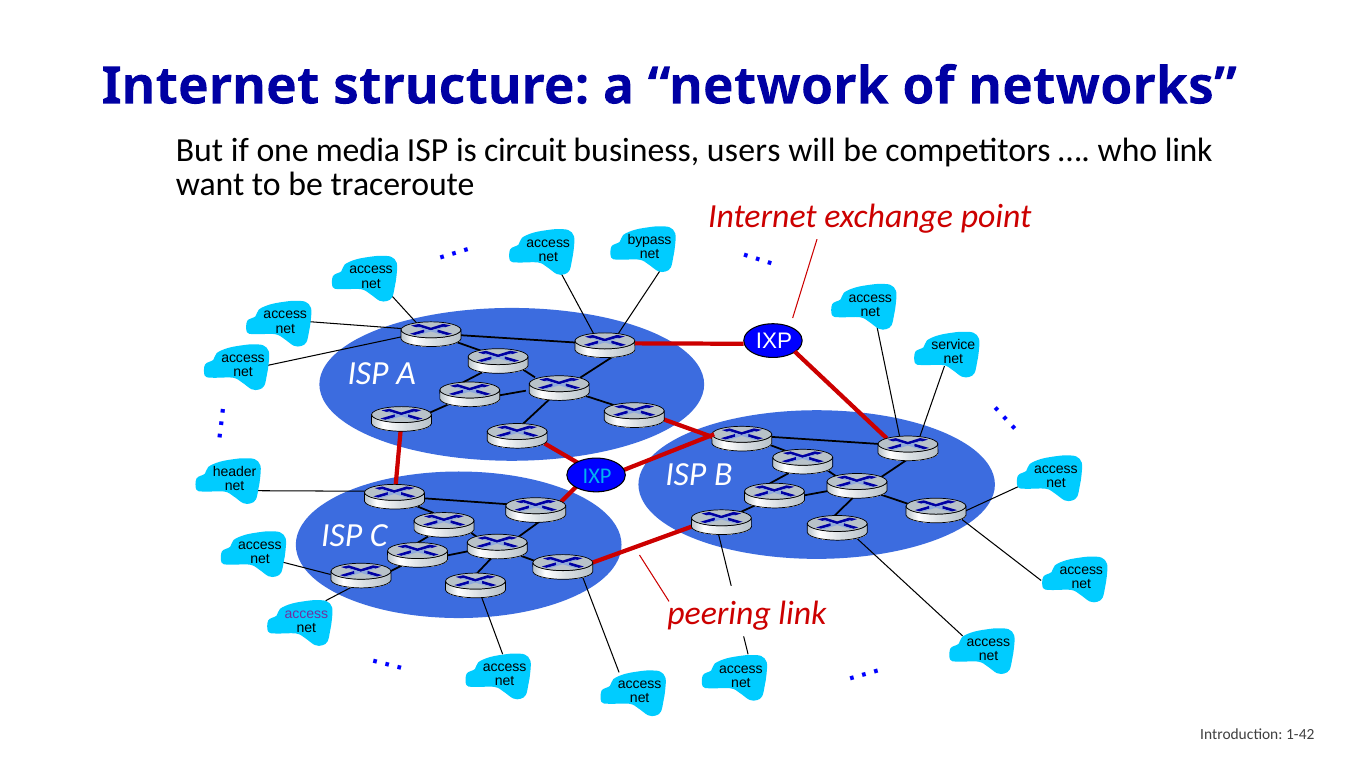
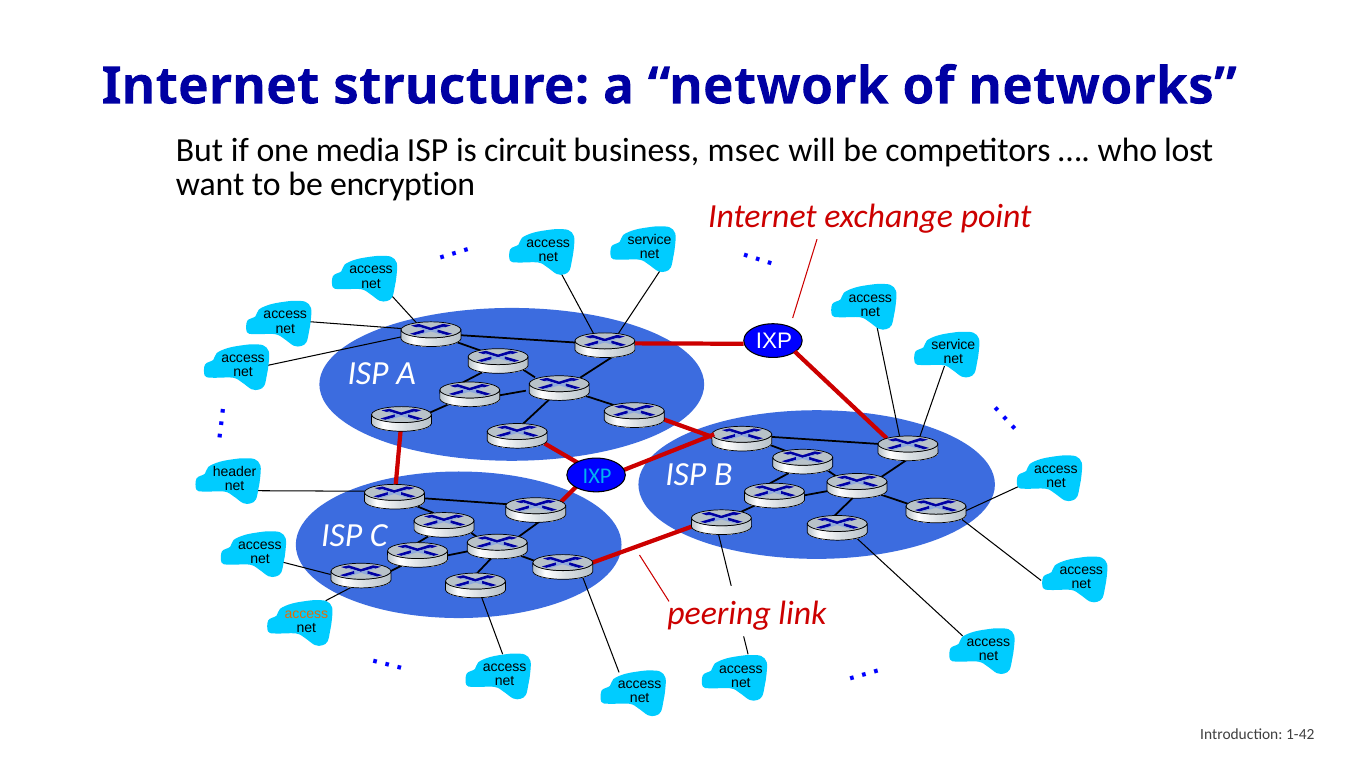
users: users -> msec
who link: link -> lost
traceroute: traceroute -> encryption
bypass at (650, 240): bypass -> service
access at (306, 614) colour: purple -> orange
